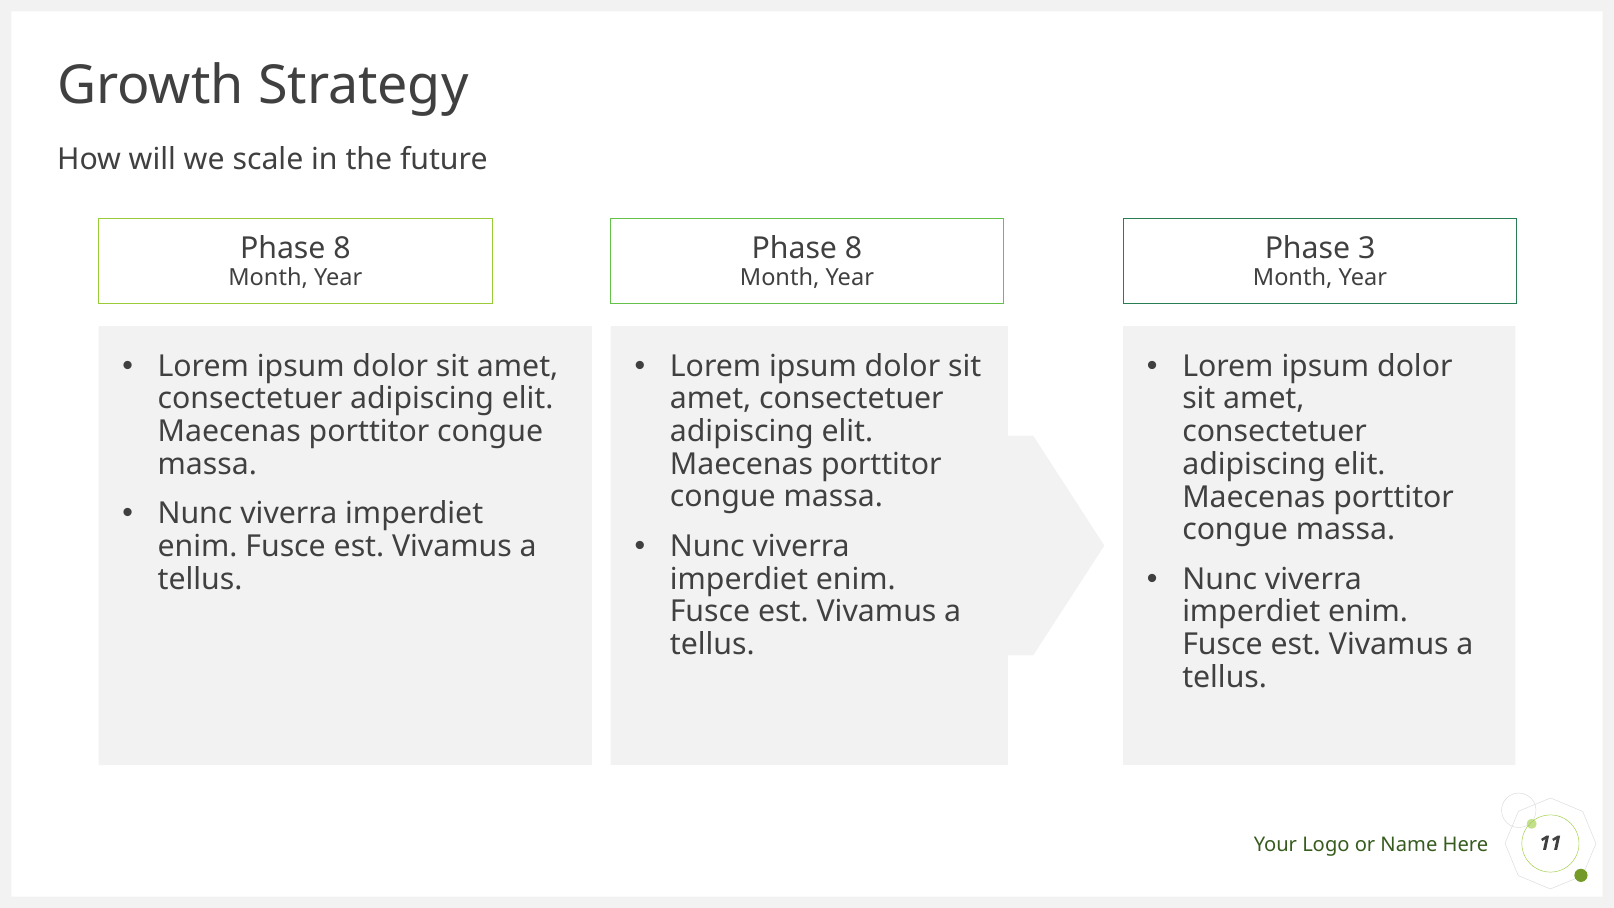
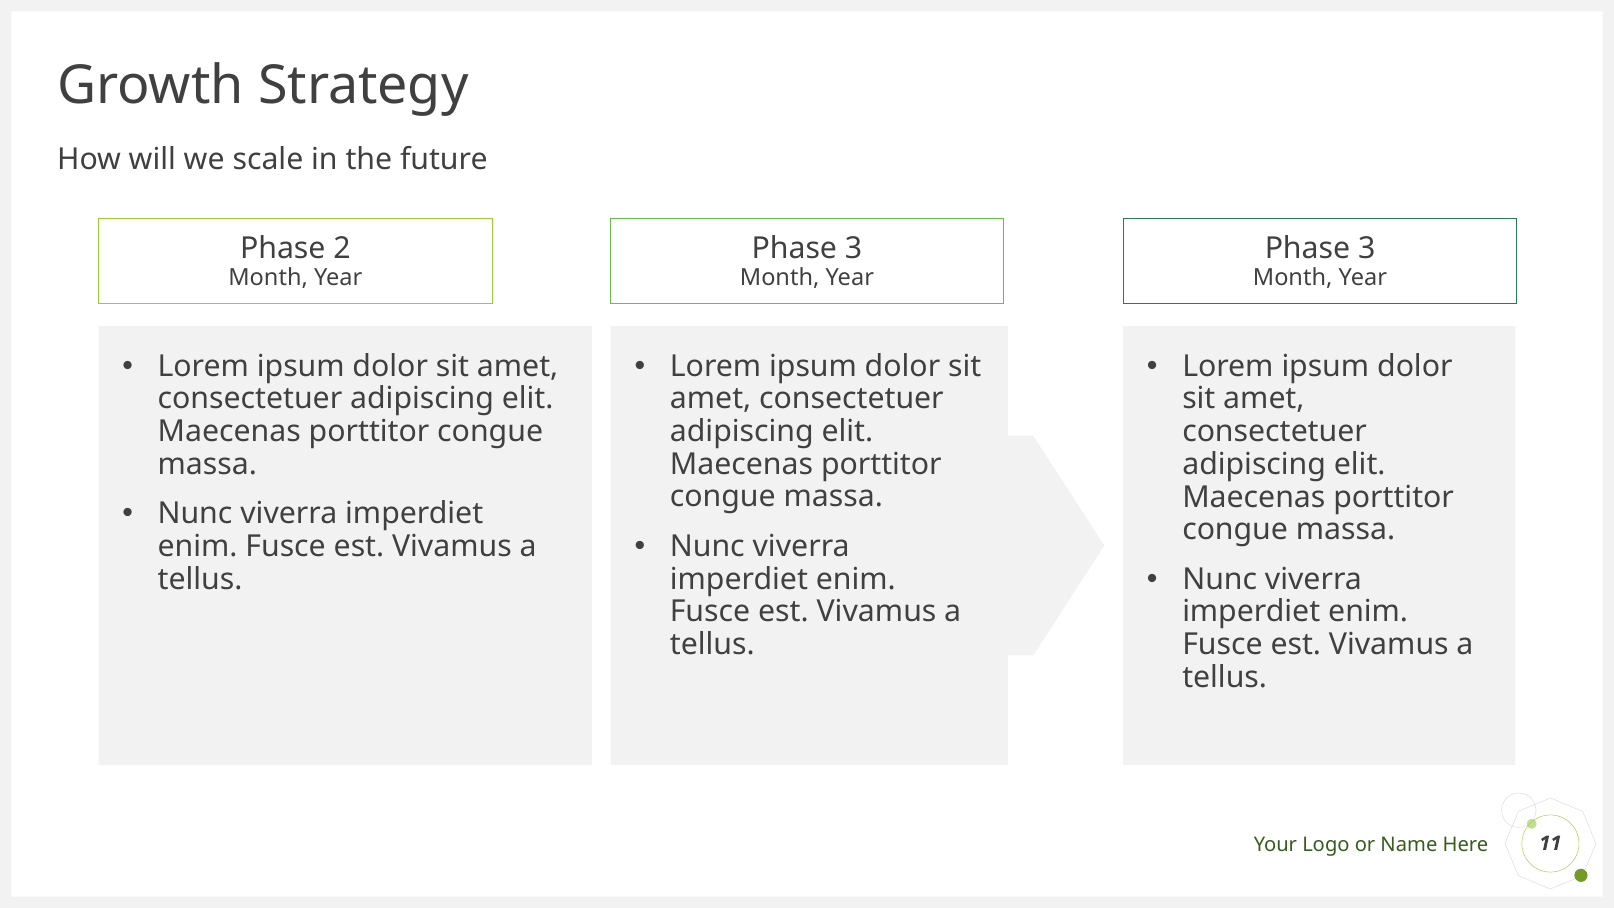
8 at (342, 249): 8 -> 2
8 at (854, 249): 8 -> 3
